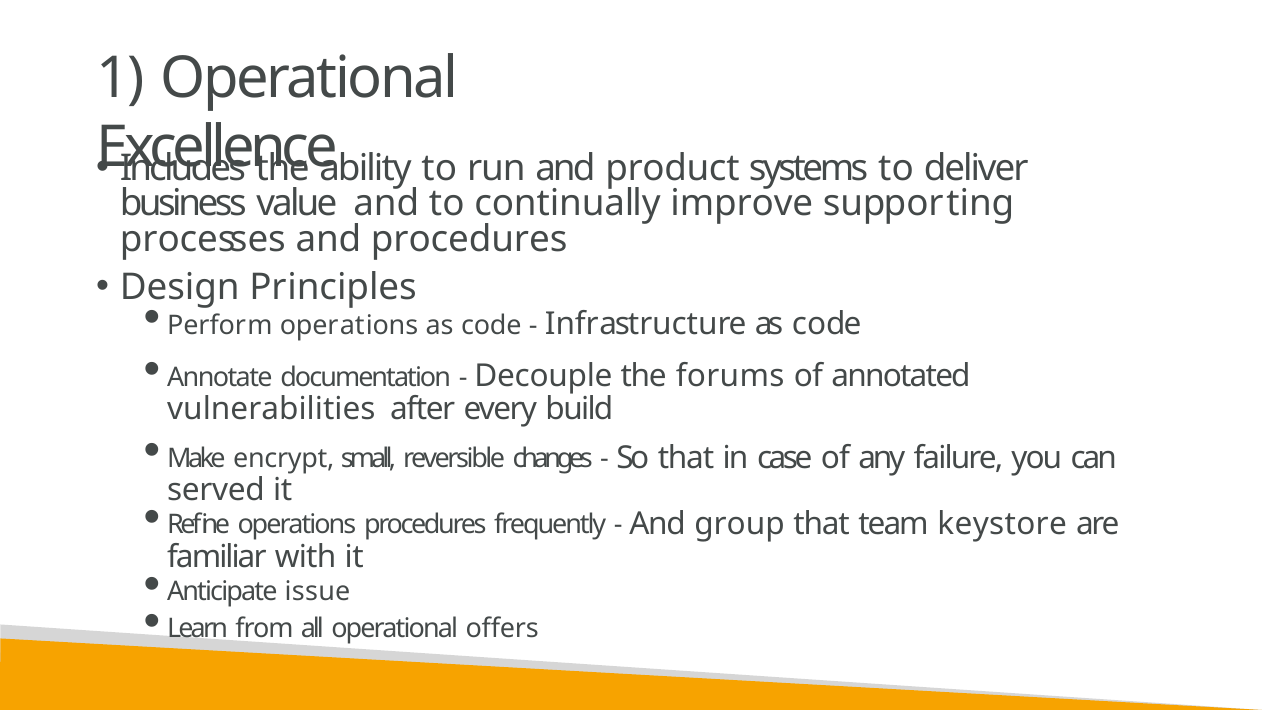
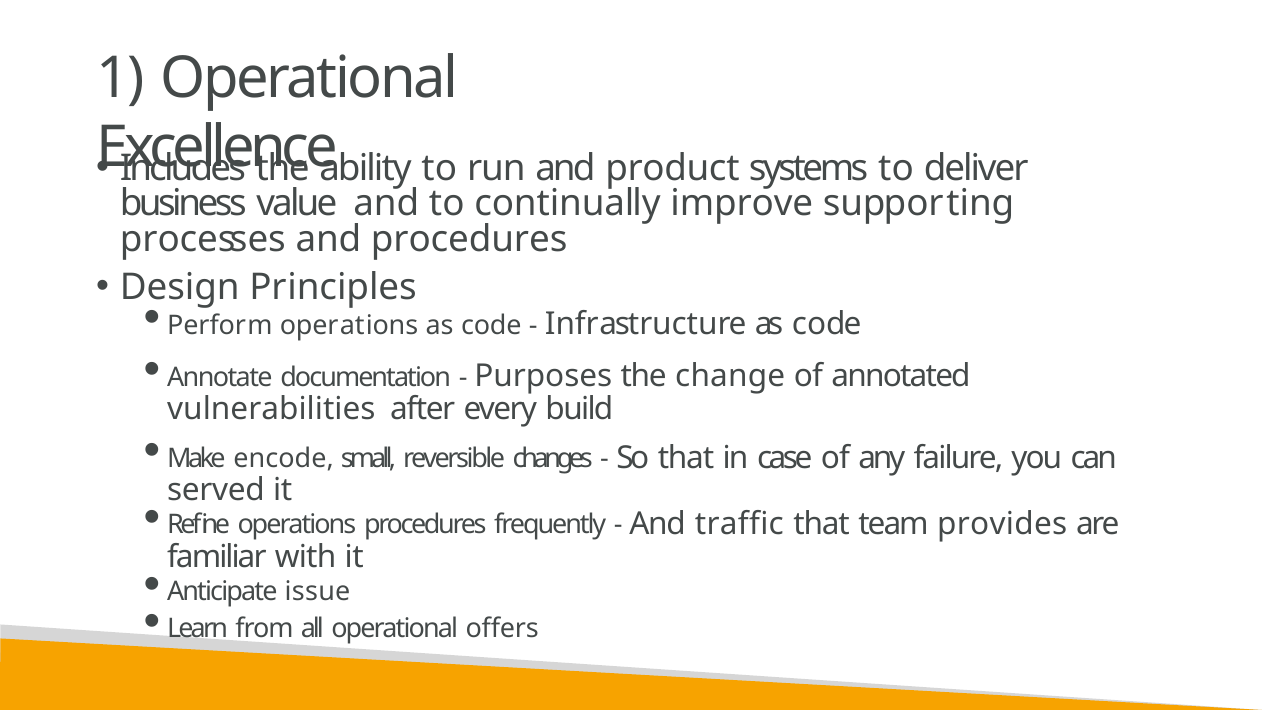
Decouple: Decouple -> Purposes
forums: forums -> change
encrypt: encrypt -> encode
group: group -> traffic
keystore: keystore -> provides
